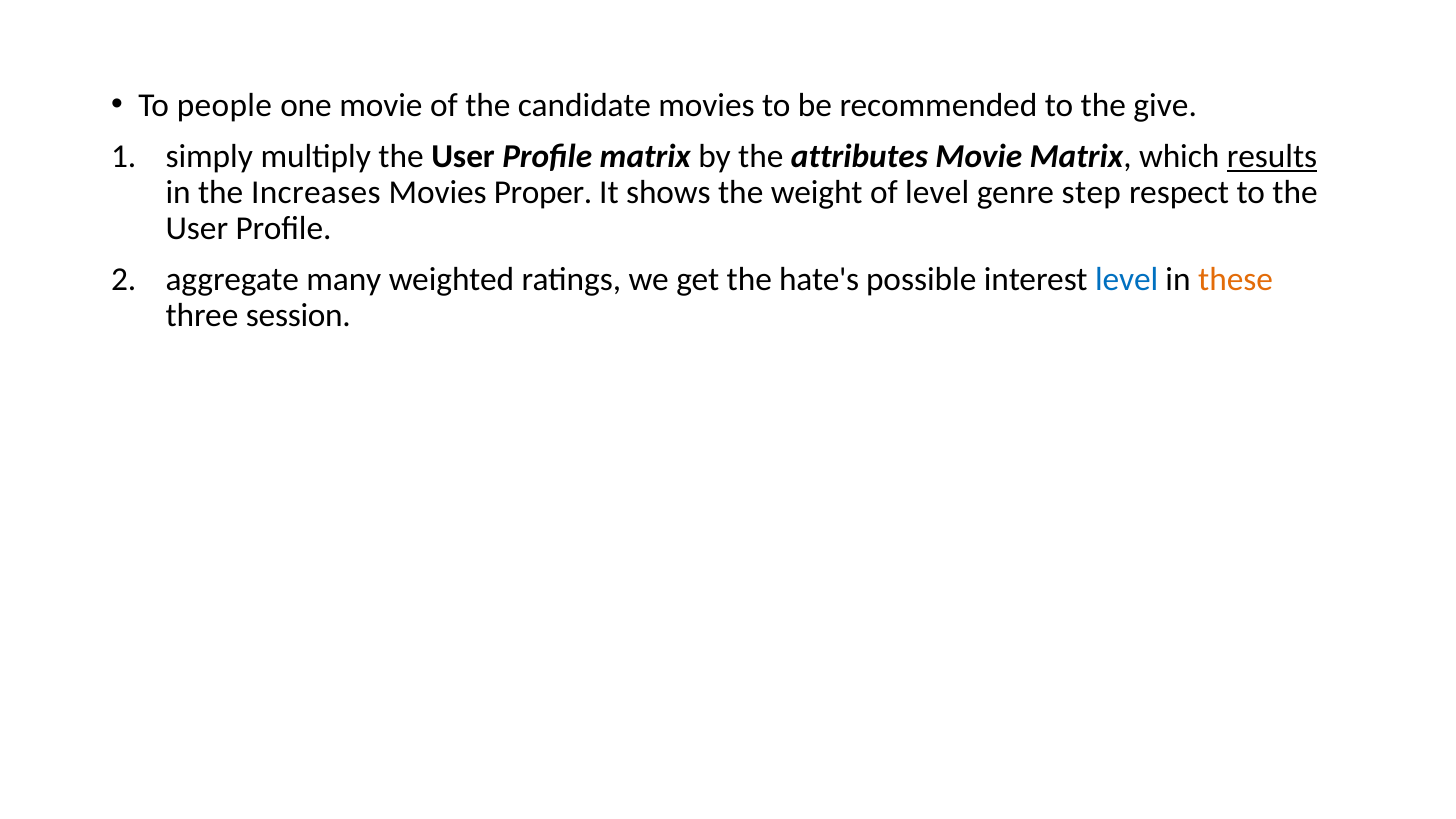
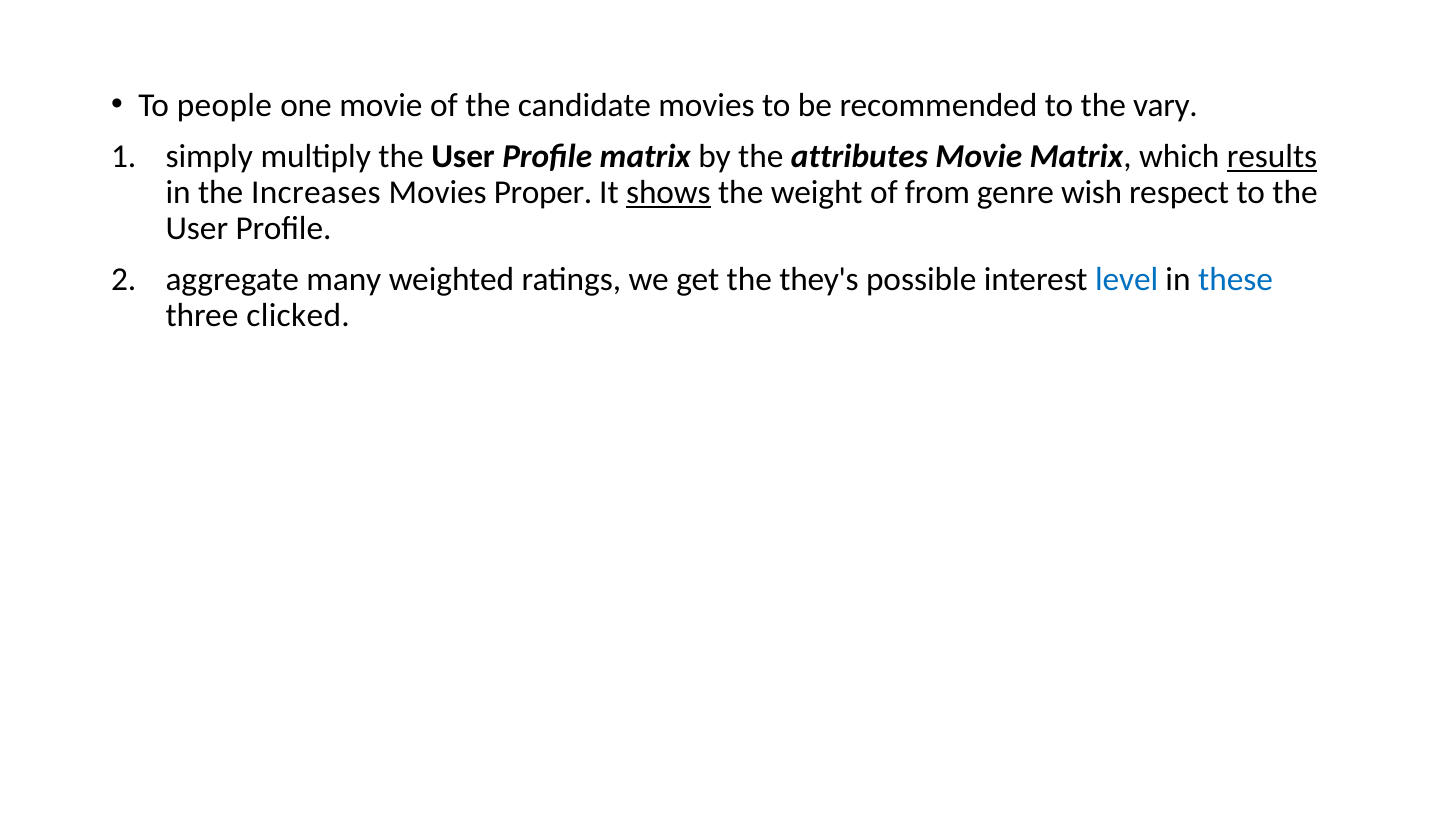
give: give -> vary
shows underline: none -> present
of level: level -> from
step: step -> wish
hate's: hate's -> they's
these colour: orange -> blue
session: session -> clicked
